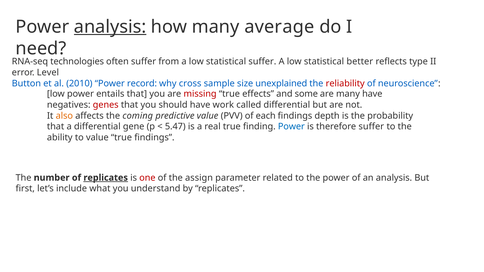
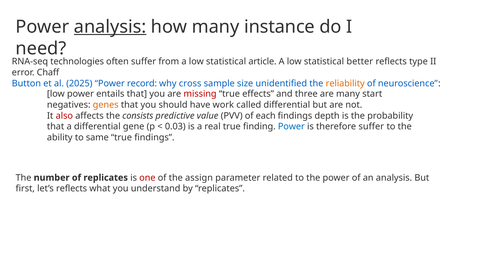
average: average -> instance
statistical suffer: suffer -> article
Level: Level -> Chaff
2010: 2010 -> 2025
unexplained: unexplained -> unidentified
reliability colour: red -> orange
some: some -> three
many have: have -> start
genes colour: red -> orange
also colour: orange -> red
coming: coming -> consists
5.47: 5.47 -> 0.03
to value: value -> same
replicates at (106, 178) underline: present -> none
let’s include: include -> reflects
